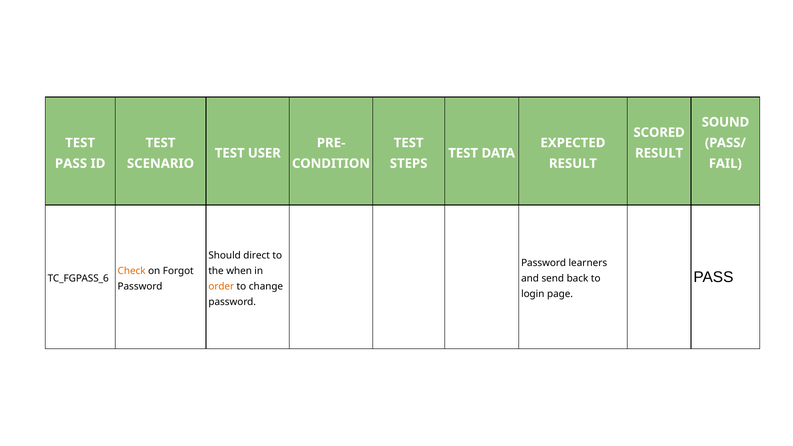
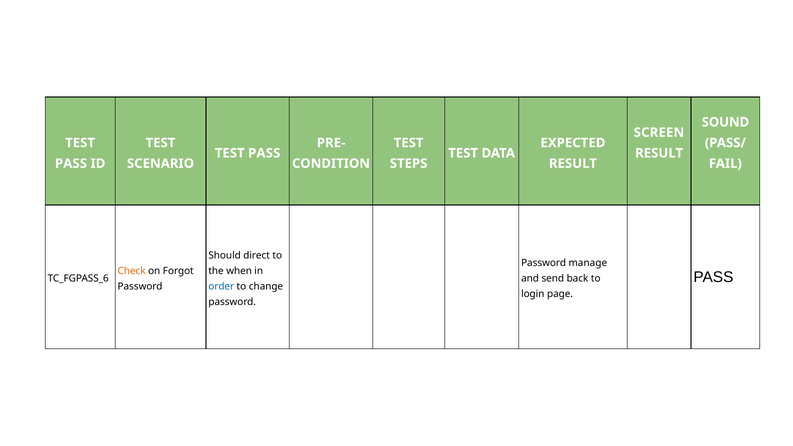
SCORED: SCORED -> SCREEN
USER at (264, 153): USER -> PASS
learners: learners -> manage
order colour: orange -> blue
